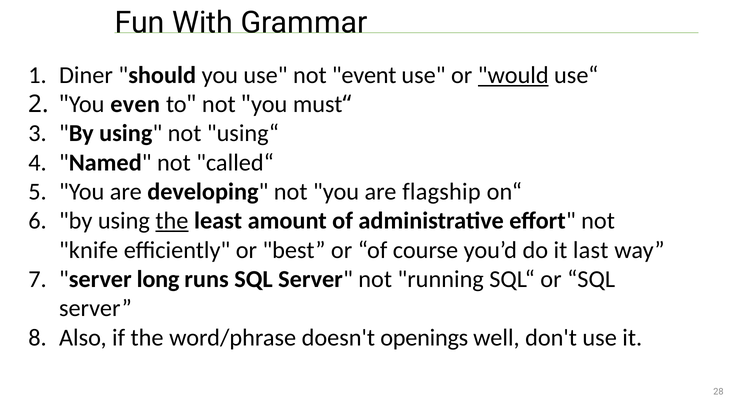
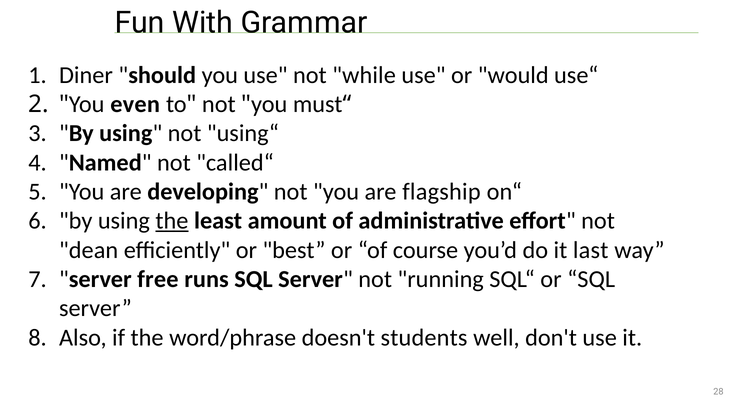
event: event -> while
would underline: present -> none
knife: knife -> dean
long: long -> free
openings: openings -> students
